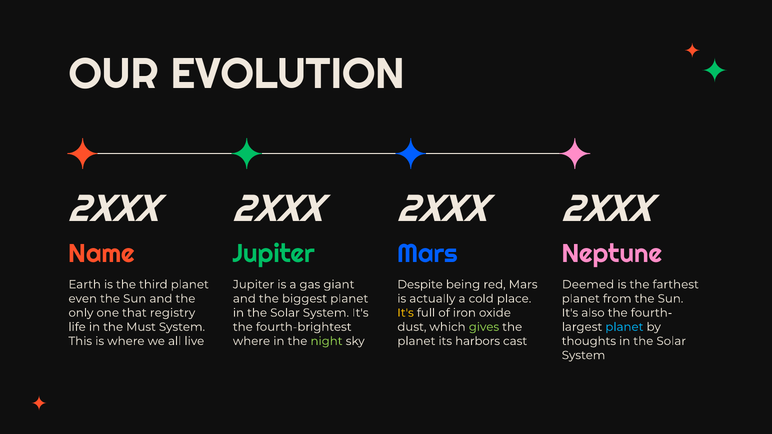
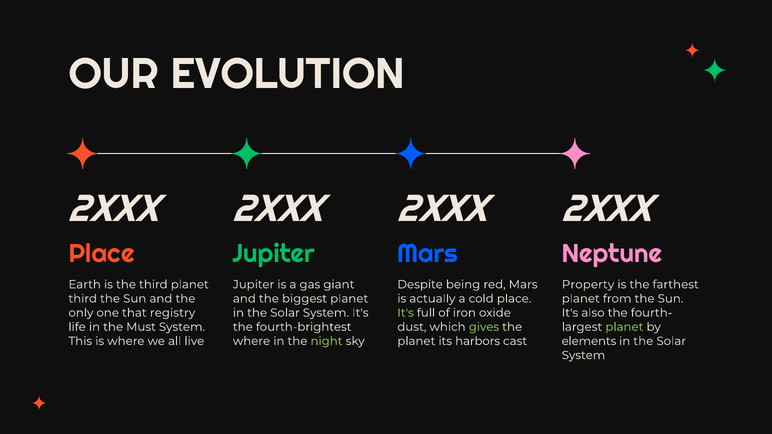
Name at (102, 254): Name -> Place
Deemed: Deemed -> Property
even at (83, 299): even -> third
It's at (406, 313) colour: yellow -> light green
planet at (624, 327) colour: light blue -> light green
thoughts: thoughts -> elements
